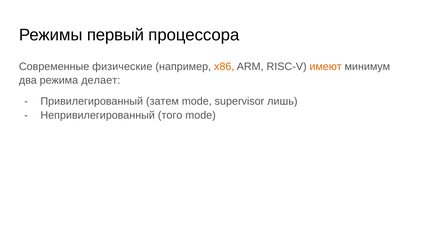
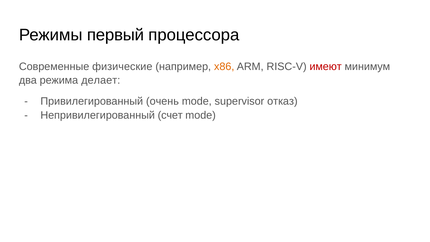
имеют colour: orange -> red
затем: затем -> очень
лишь: лишь -> отказ
того: того -> счет
